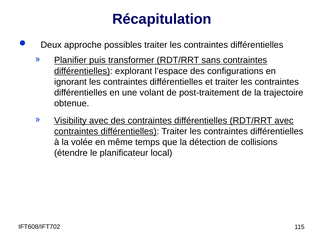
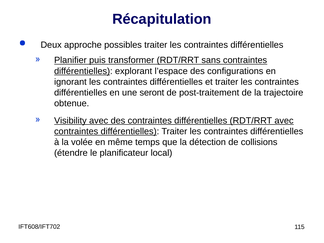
volant: volant -> seront
